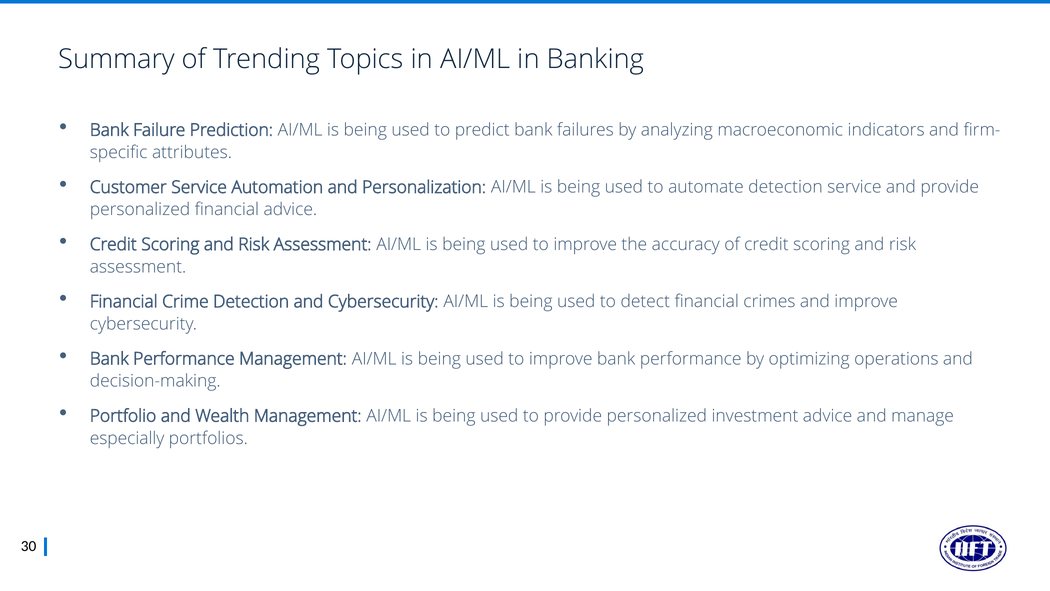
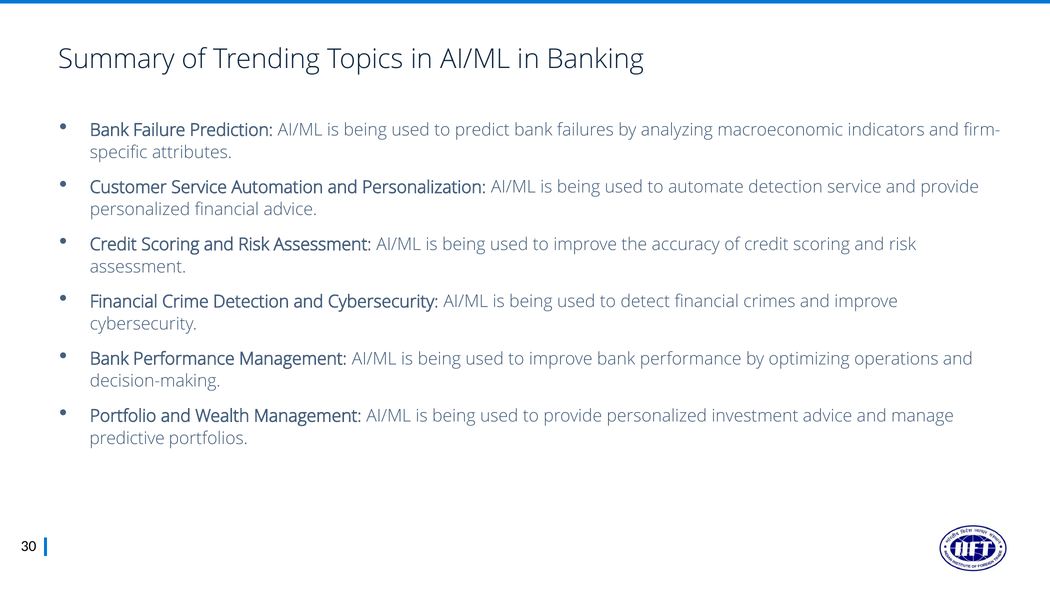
especially: especially -> predictive
